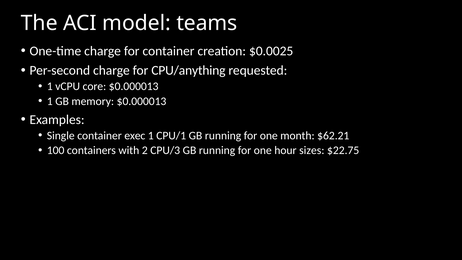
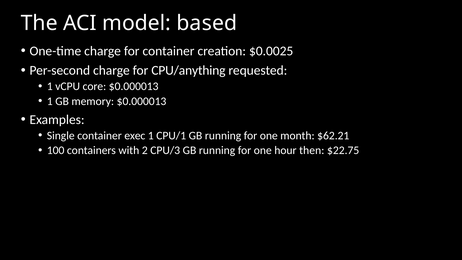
teams: teams -> based
sizes: sizes -> then
